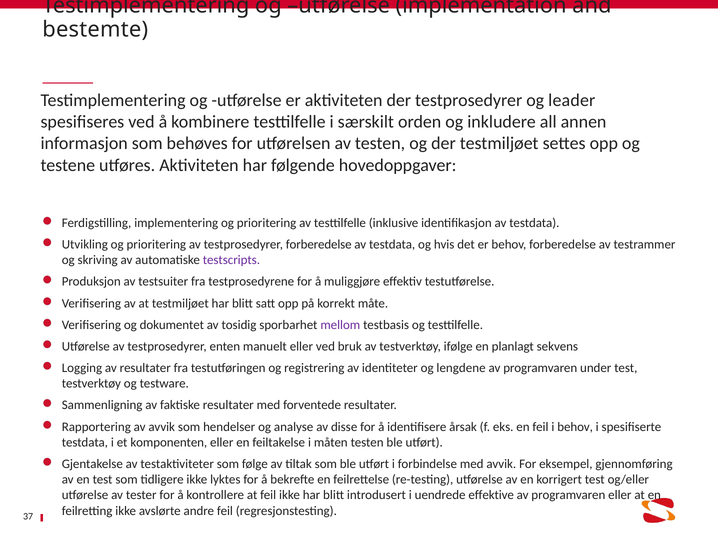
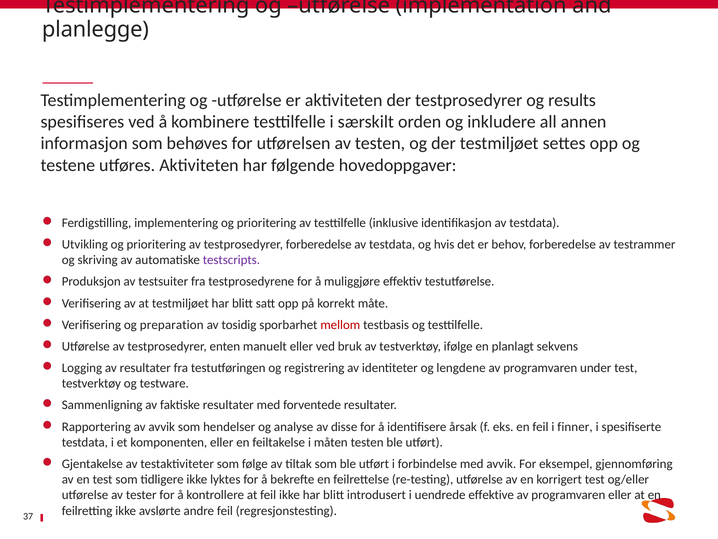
bestemte: bestemte -> planlegge
leader: leader -> results
dokumentet: dokumentet -> preparation
mellom colour: purple -> red
i behov: behov -> finner
